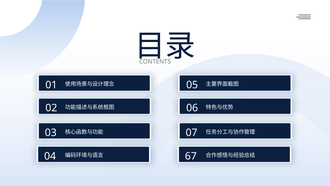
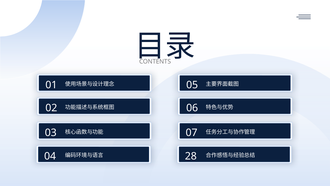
67: 67 -> 28
